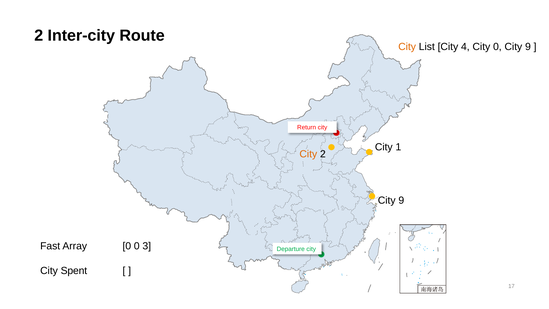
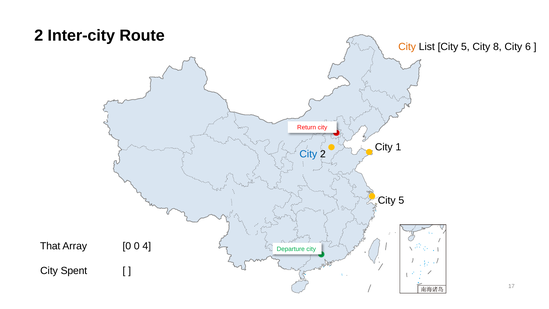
List City 4: 4 -> 5
City 0: 0 -> 8
9 at (528, 47): 9 -> 6
City at (308, 154) colour: orange -> blue
9 at (401, 200): 9 -> 5
Fast: Fast -> That
3: 3 -> 4
